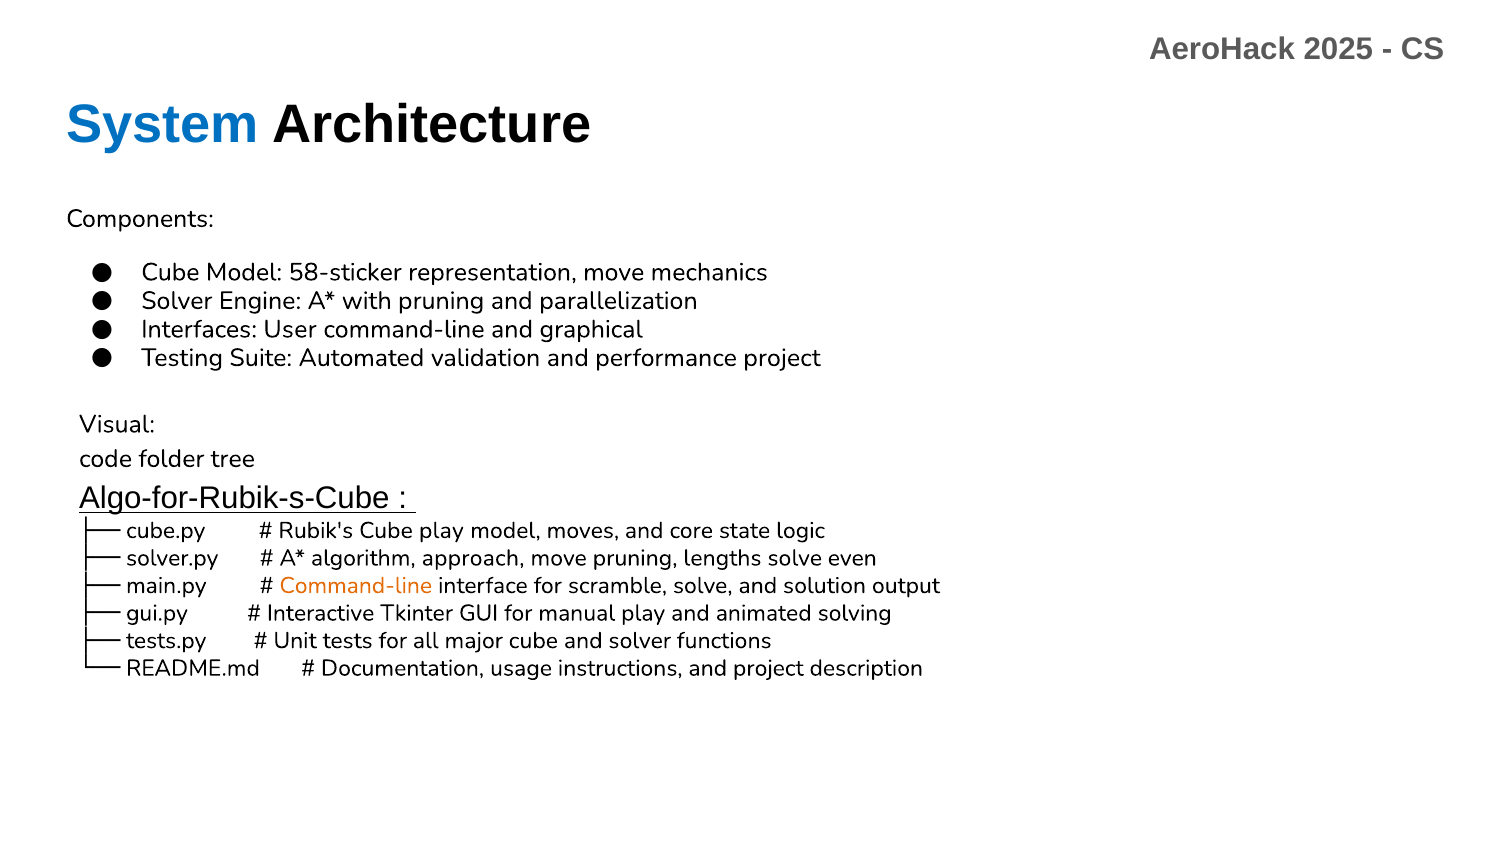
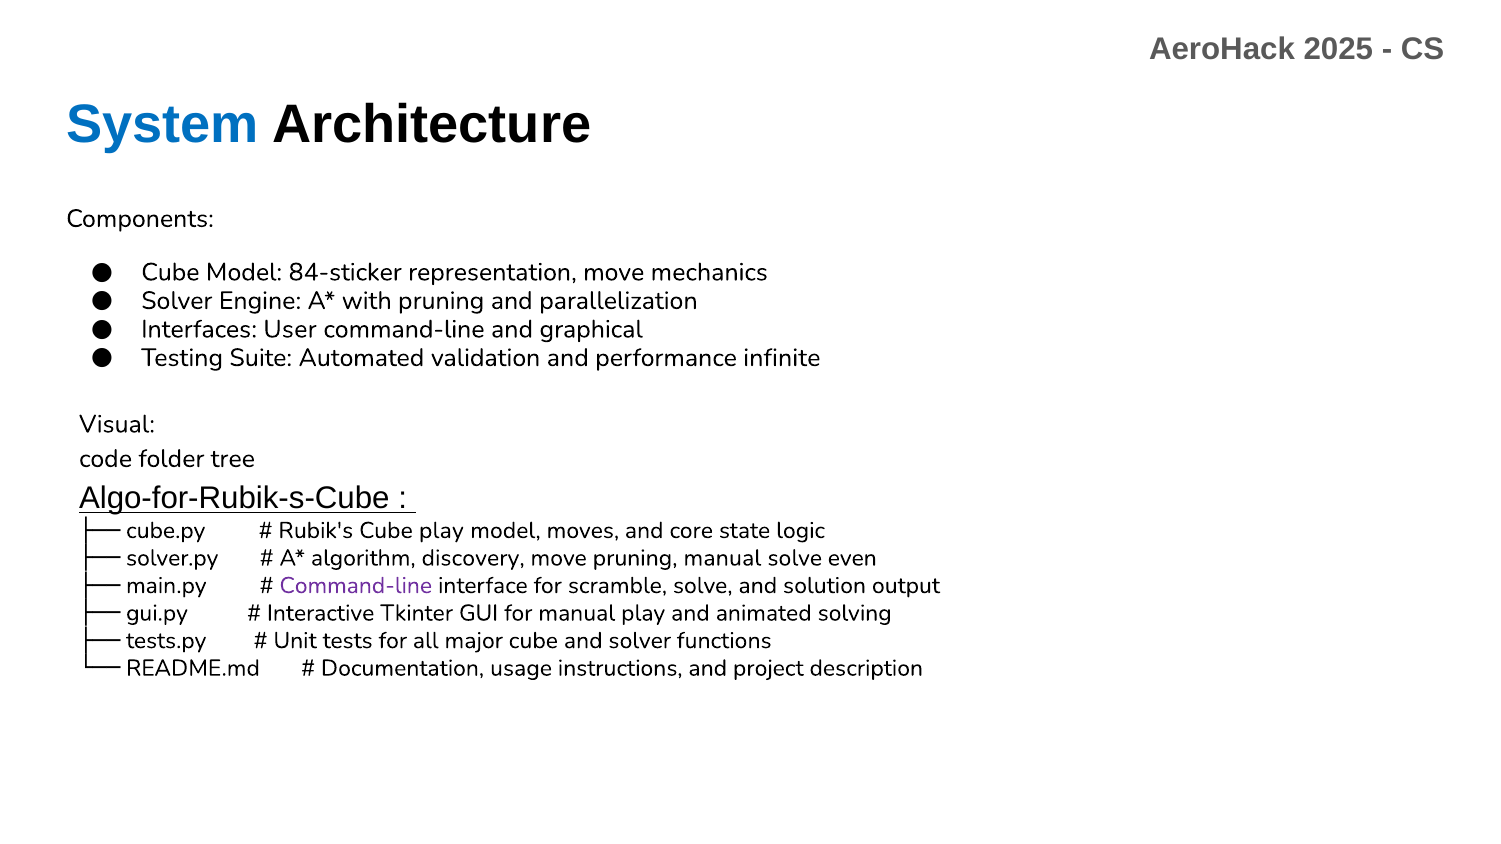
58-sticker: 58-sticker -> 84-sticker
performance project: project -> infinite
approach: approach -> discovery
pruning lengths: lengths -> manual
Command-line at (356, 586) colour: orange -> purple
